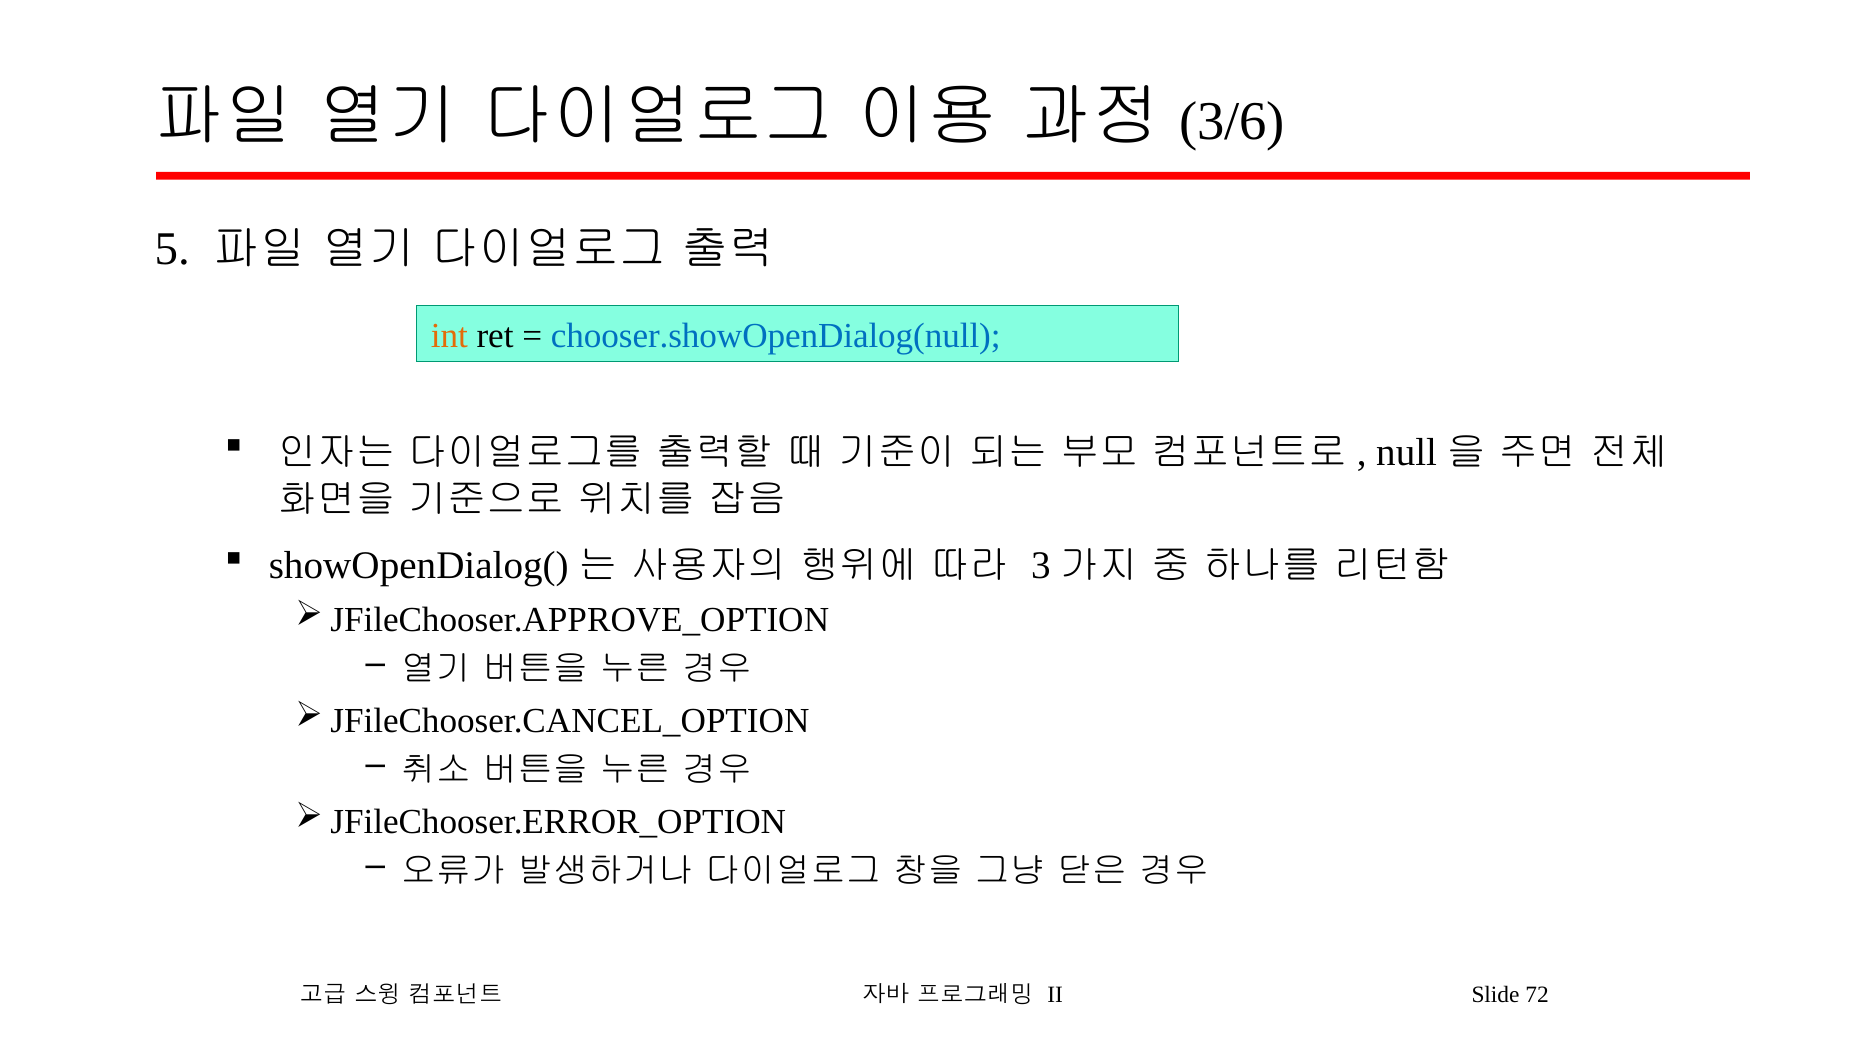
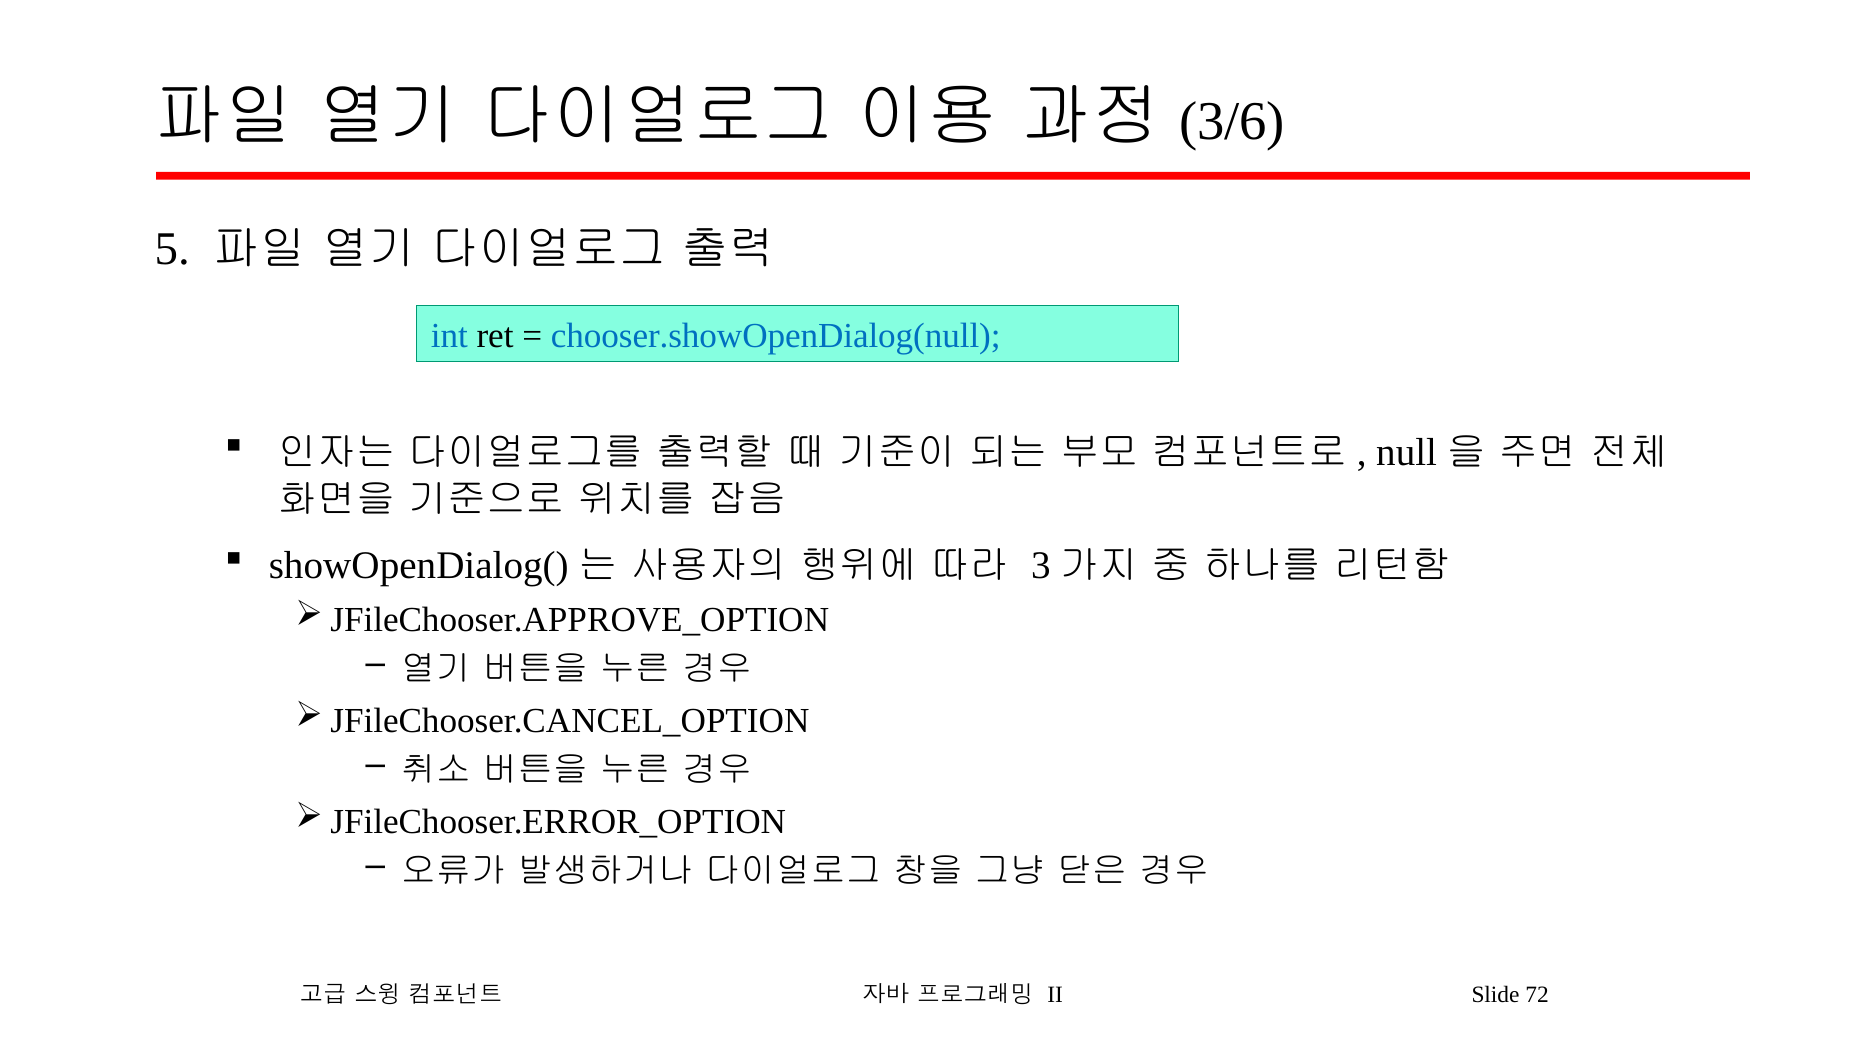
int colour: orange -> blue
